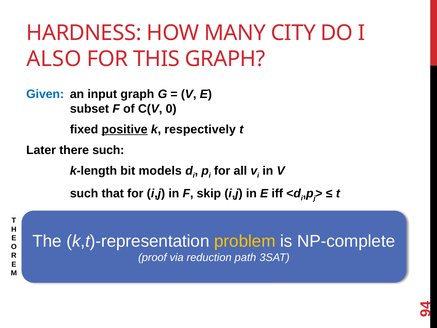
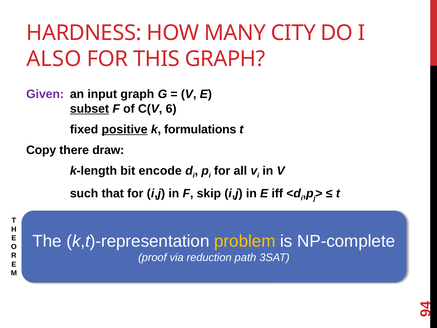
Given colour: blue -> purple
subset underline: none -> present
0: 0 -> 6
respectively: respectively -> formulations
Later: Later -> Copy
there such: such -> draw
models: models -> encode
